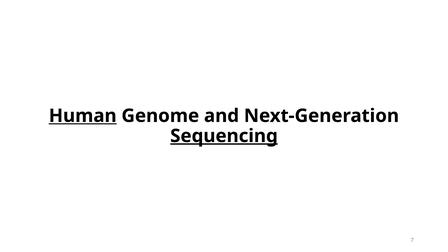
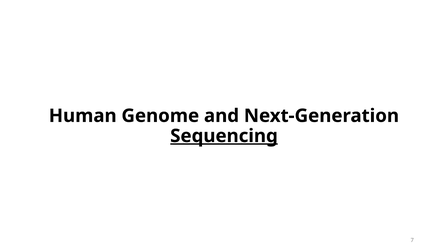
Human underline: present -> none
